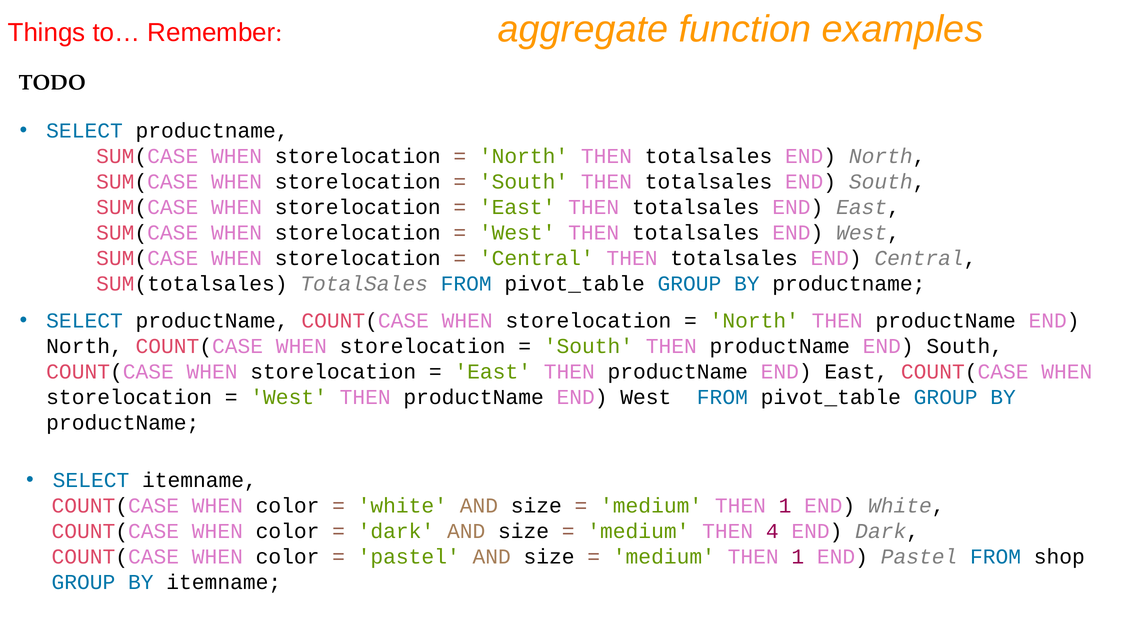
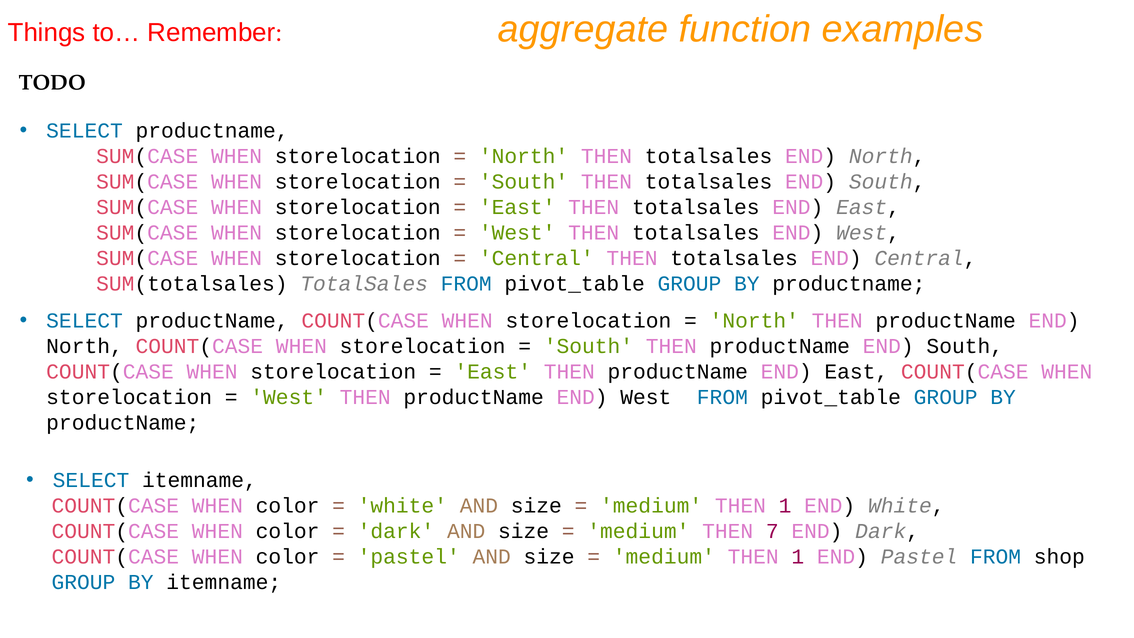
4: 4 -> 7
